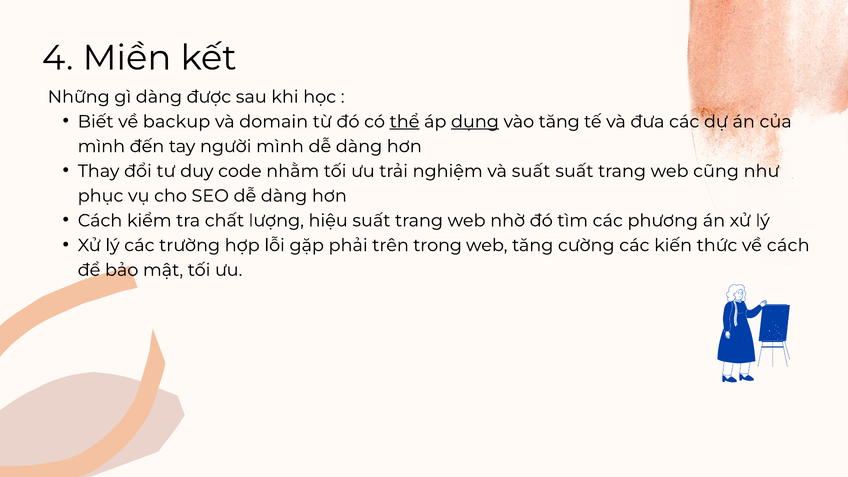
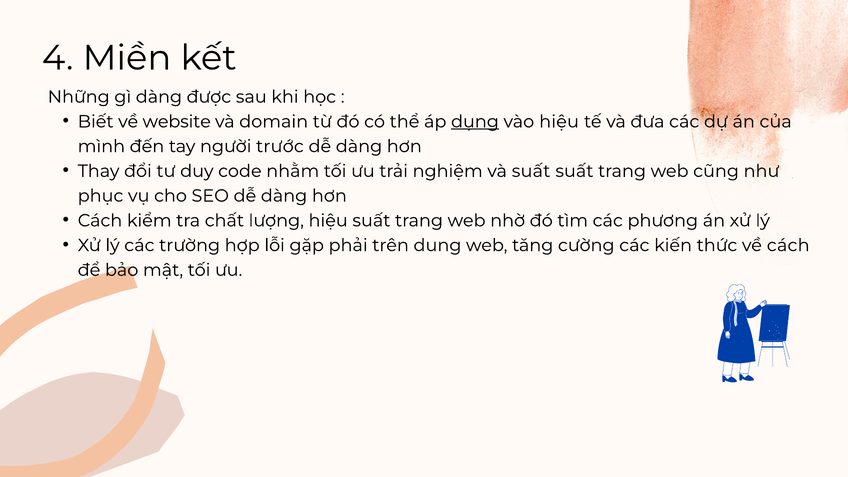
backup: backup -> website
thể underline: present -> none
vào tăng: tăng -> hiệu
người mình: mình -> trước
trong: trong -> dung
